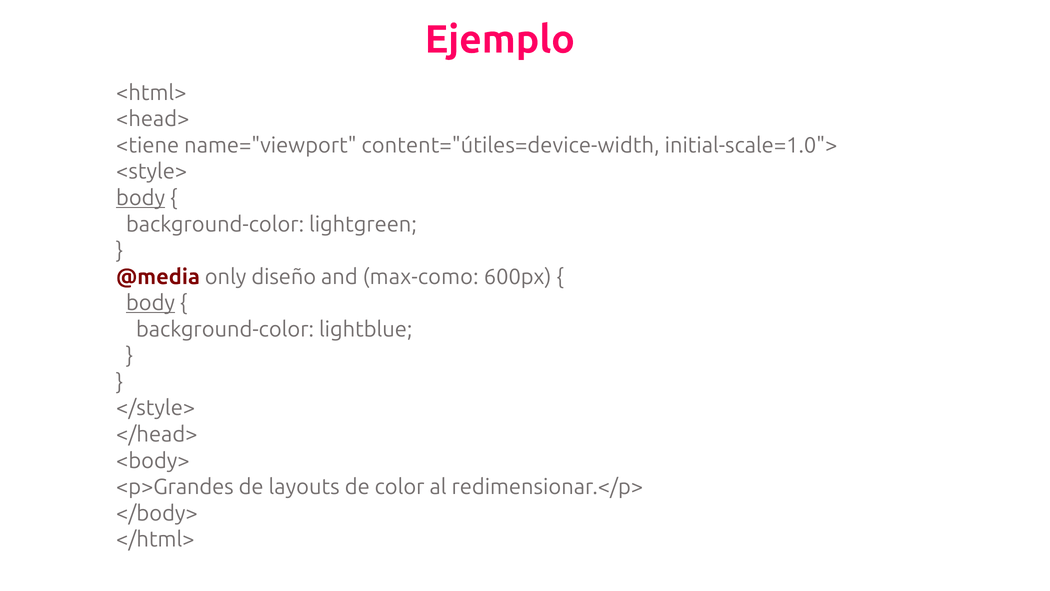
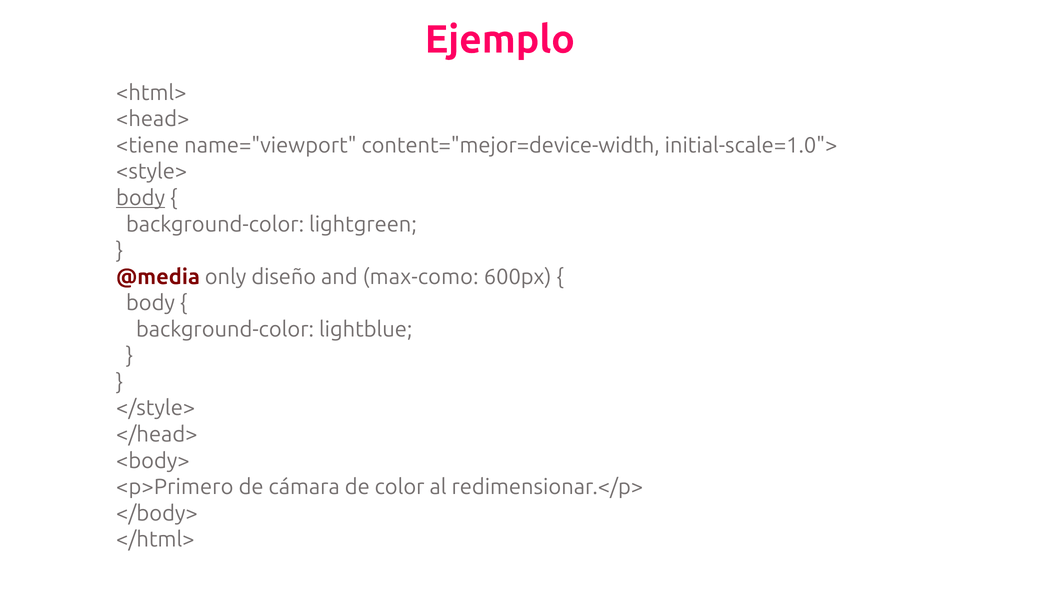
content="útiles=device-width: content="útiles=device-width -> content="mejor=device-width
body at (151, 303) underline: present -> none
<p>Grandes: <p>Grandes -> <p>Primero
layouts: layouts -> cámara
